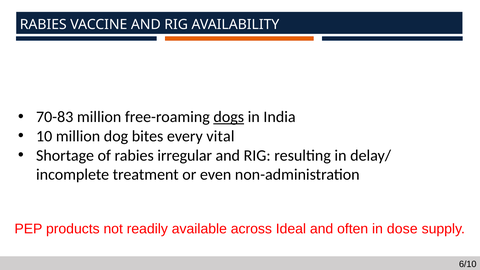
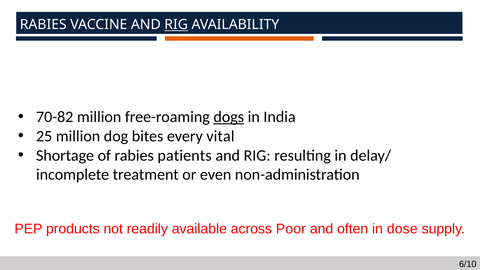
RIG at (176, 25) underline: none -> present
70-83: 70-83 -> 70-82
10: 10 -> 25
irregular: irregular -> patients
Ideal: Ideal -> Poor
